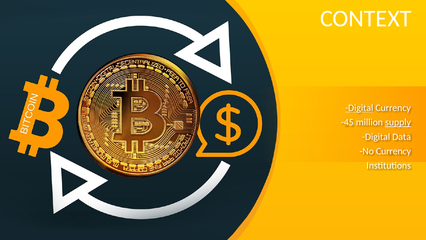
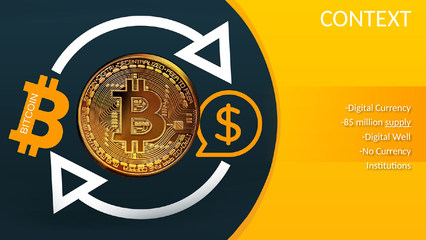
Digital at (359, 108) underline: present -> none
-45: -45 -> -85
Data: Data -> Well
